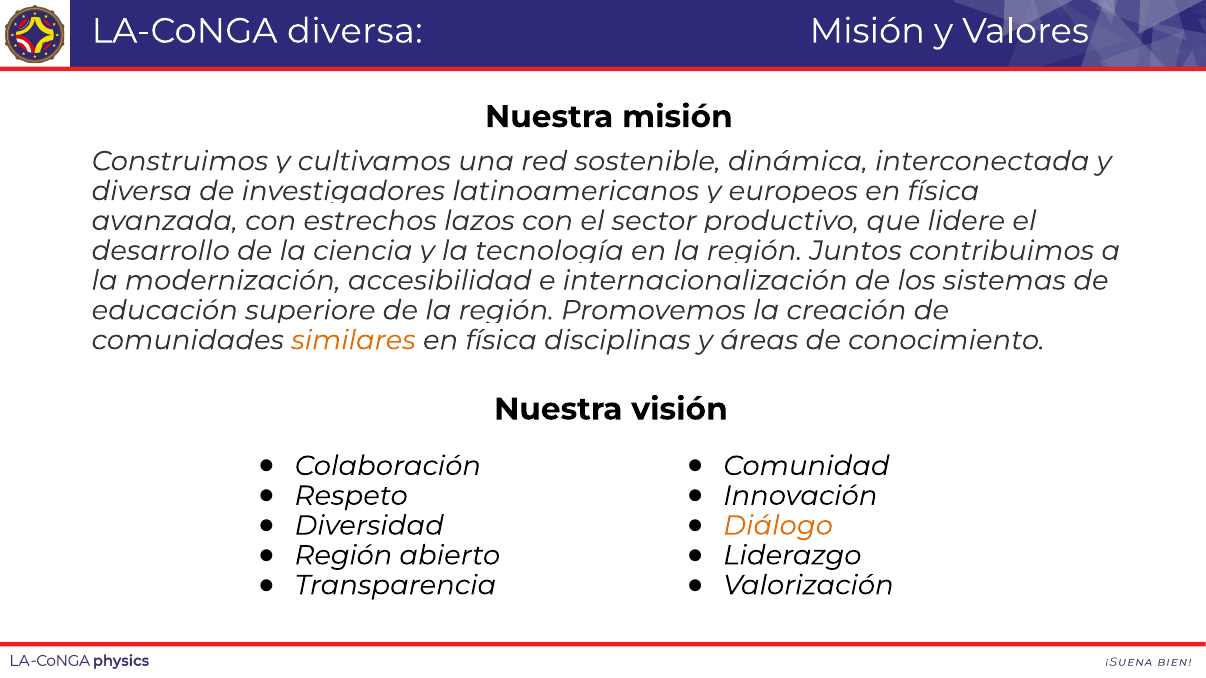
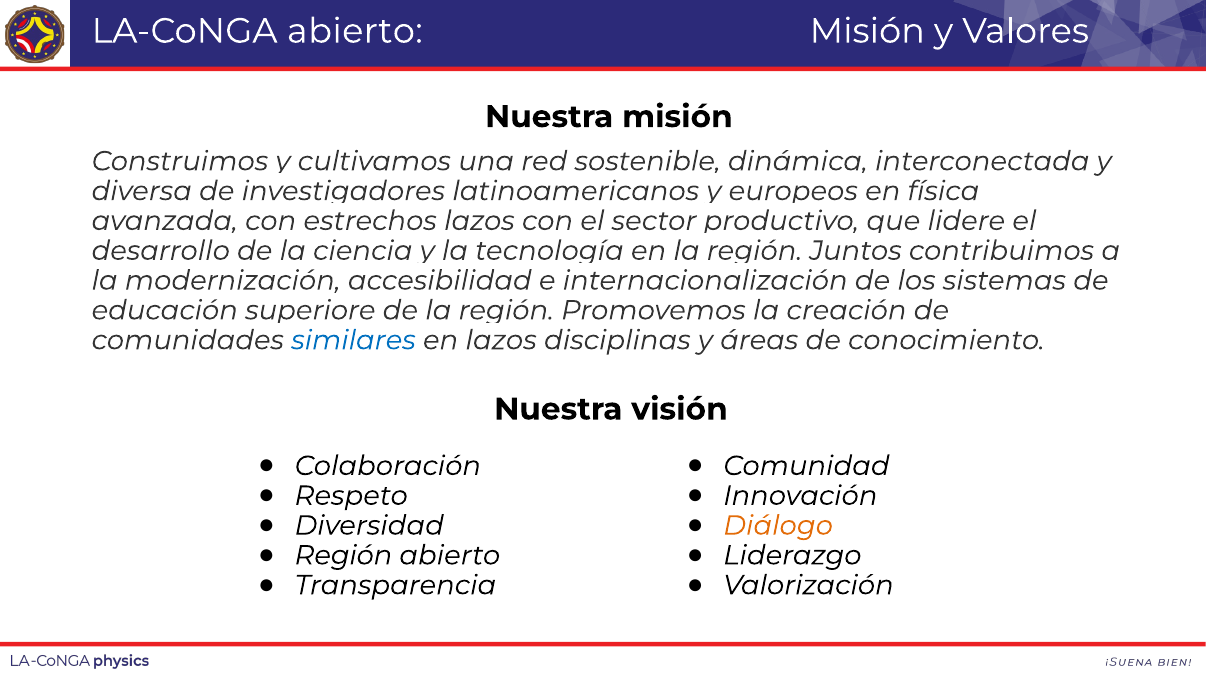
LA-CoNGA diversa: diversa -> abierto
similares colour: orange -> blue
física at (501, 340): física -> lazos
